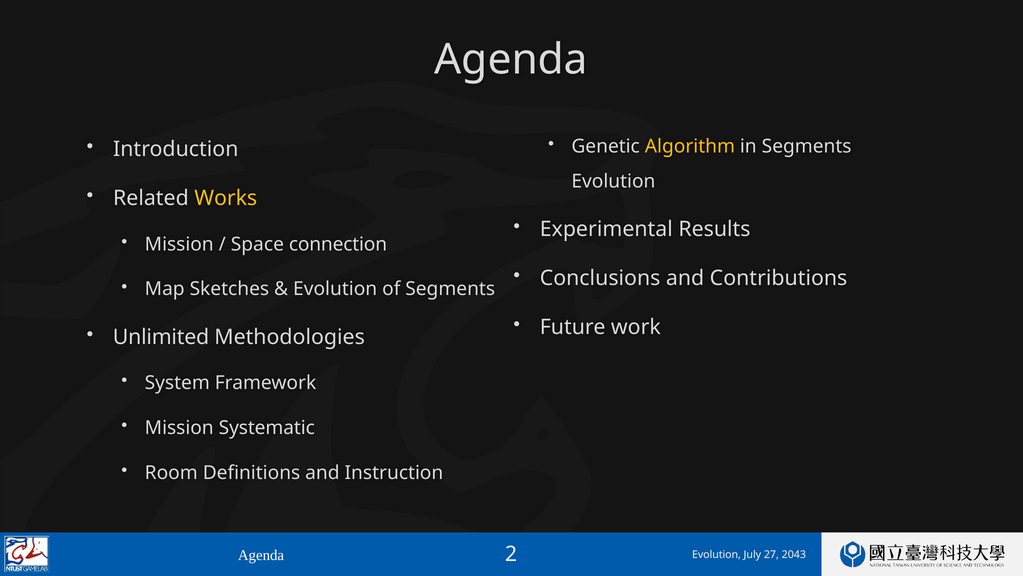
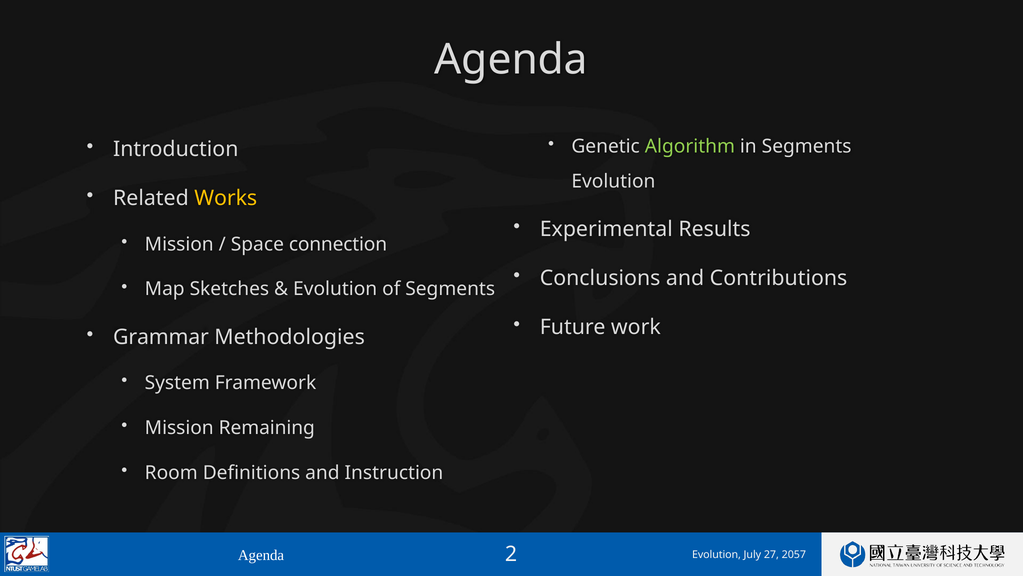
Algorithm colour: yellow -> light green
Unlimited: Unlimited -> Grammar
Systematic: Systematic -> Remaining
2043: 2043 -> 2057
